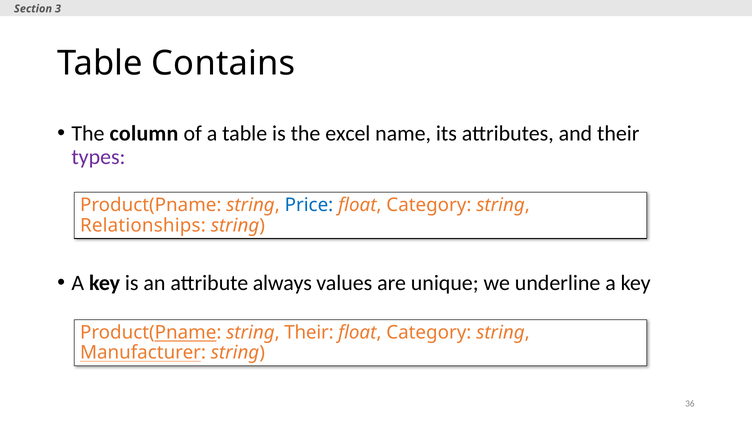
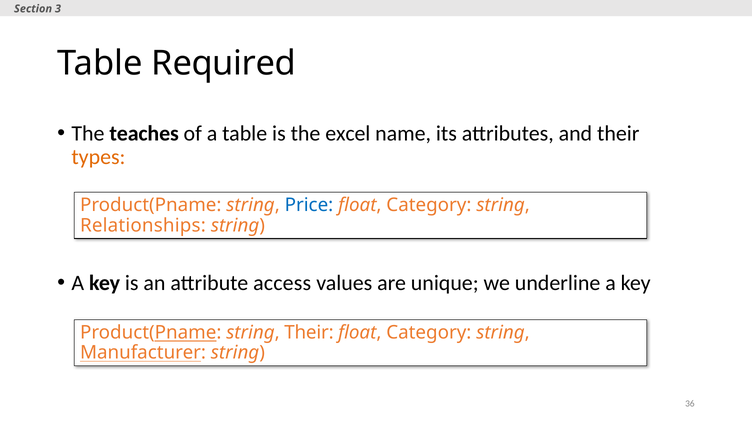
Contains: Contains -> Required
column: column -> teaches
types colour: purple -> orange
always: always -> access
